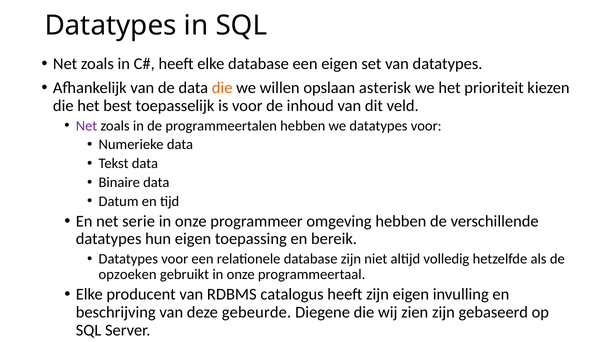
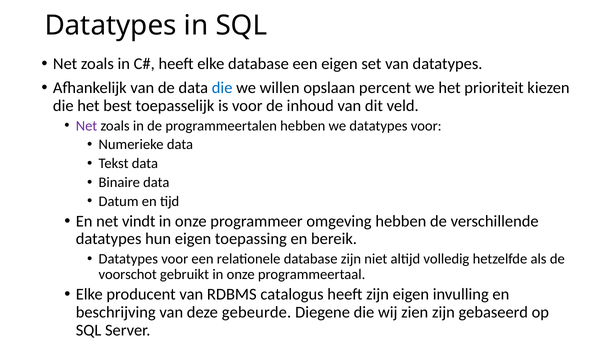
die at (222, 88) colour: orange -> blue
asterisk: asterisk -> percent
serie: serie -> vindt
opzoeken: opzoeken -> voorschot
